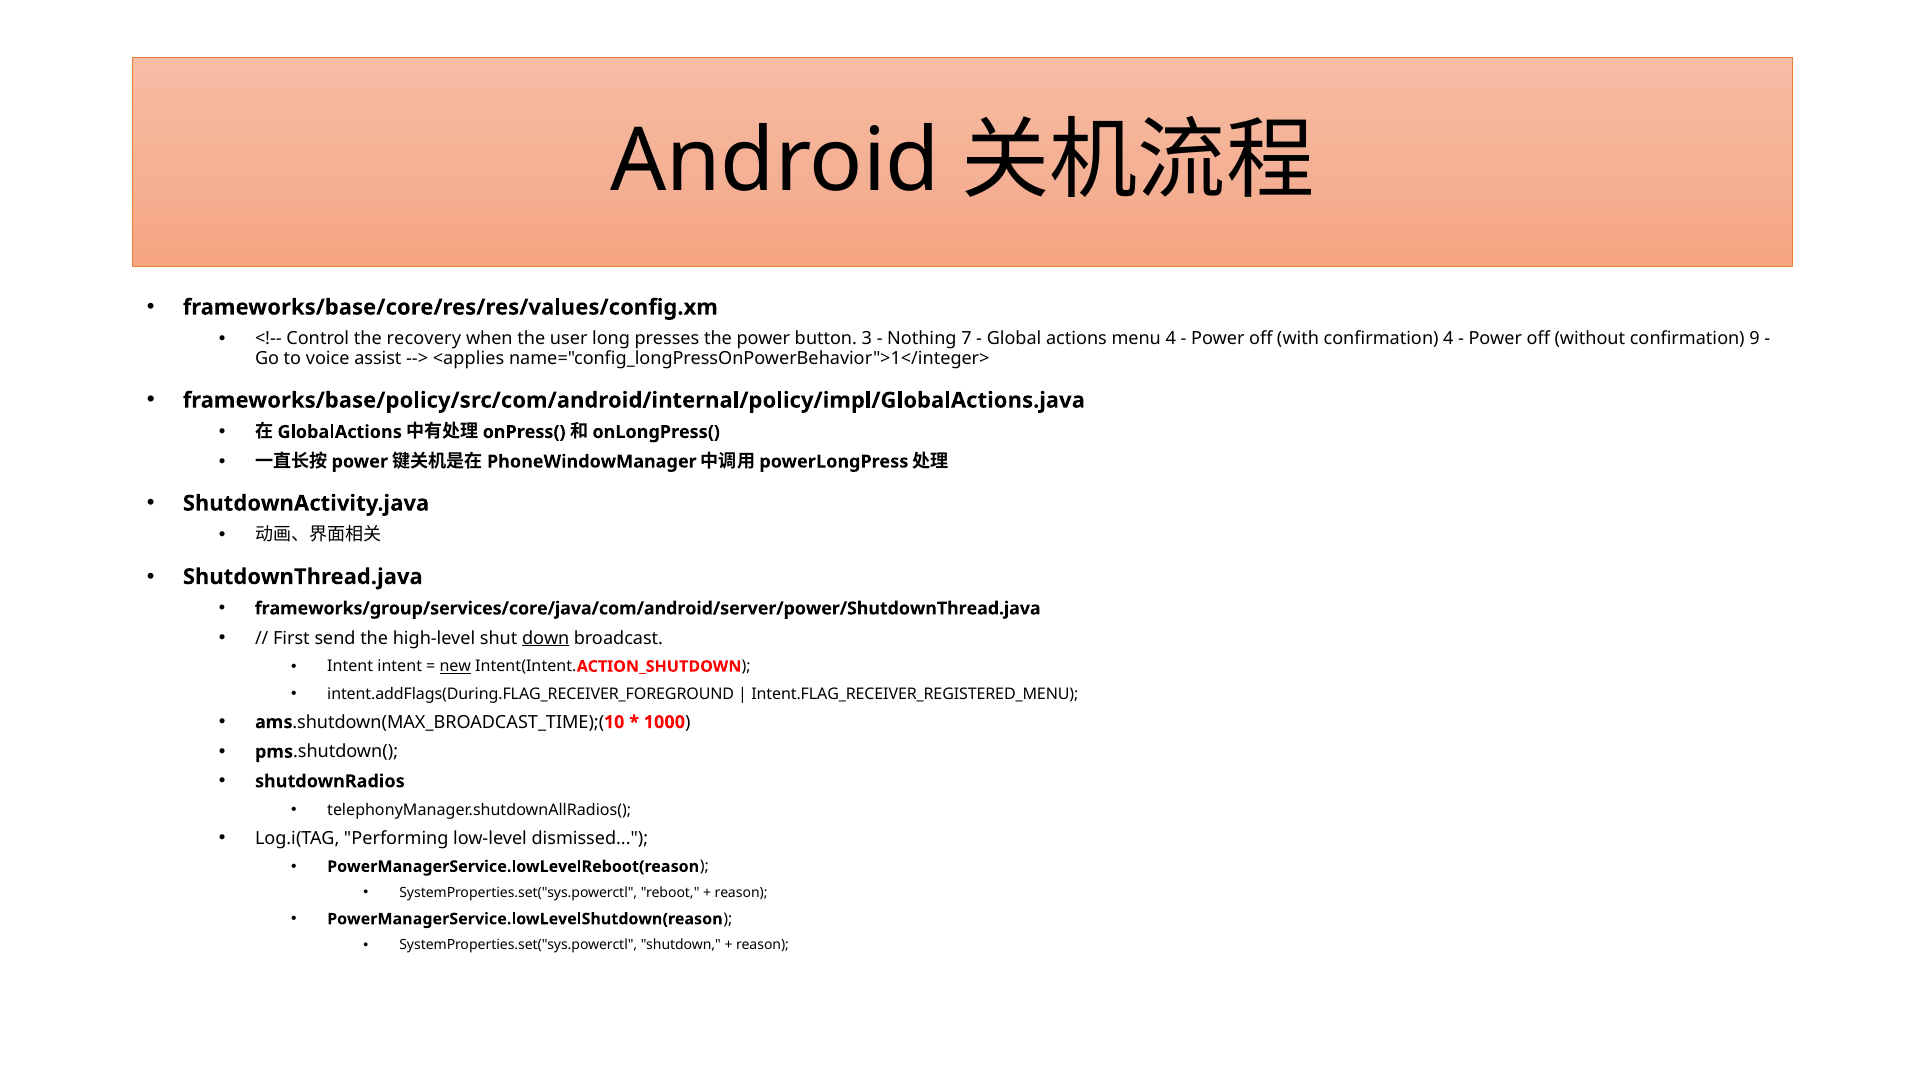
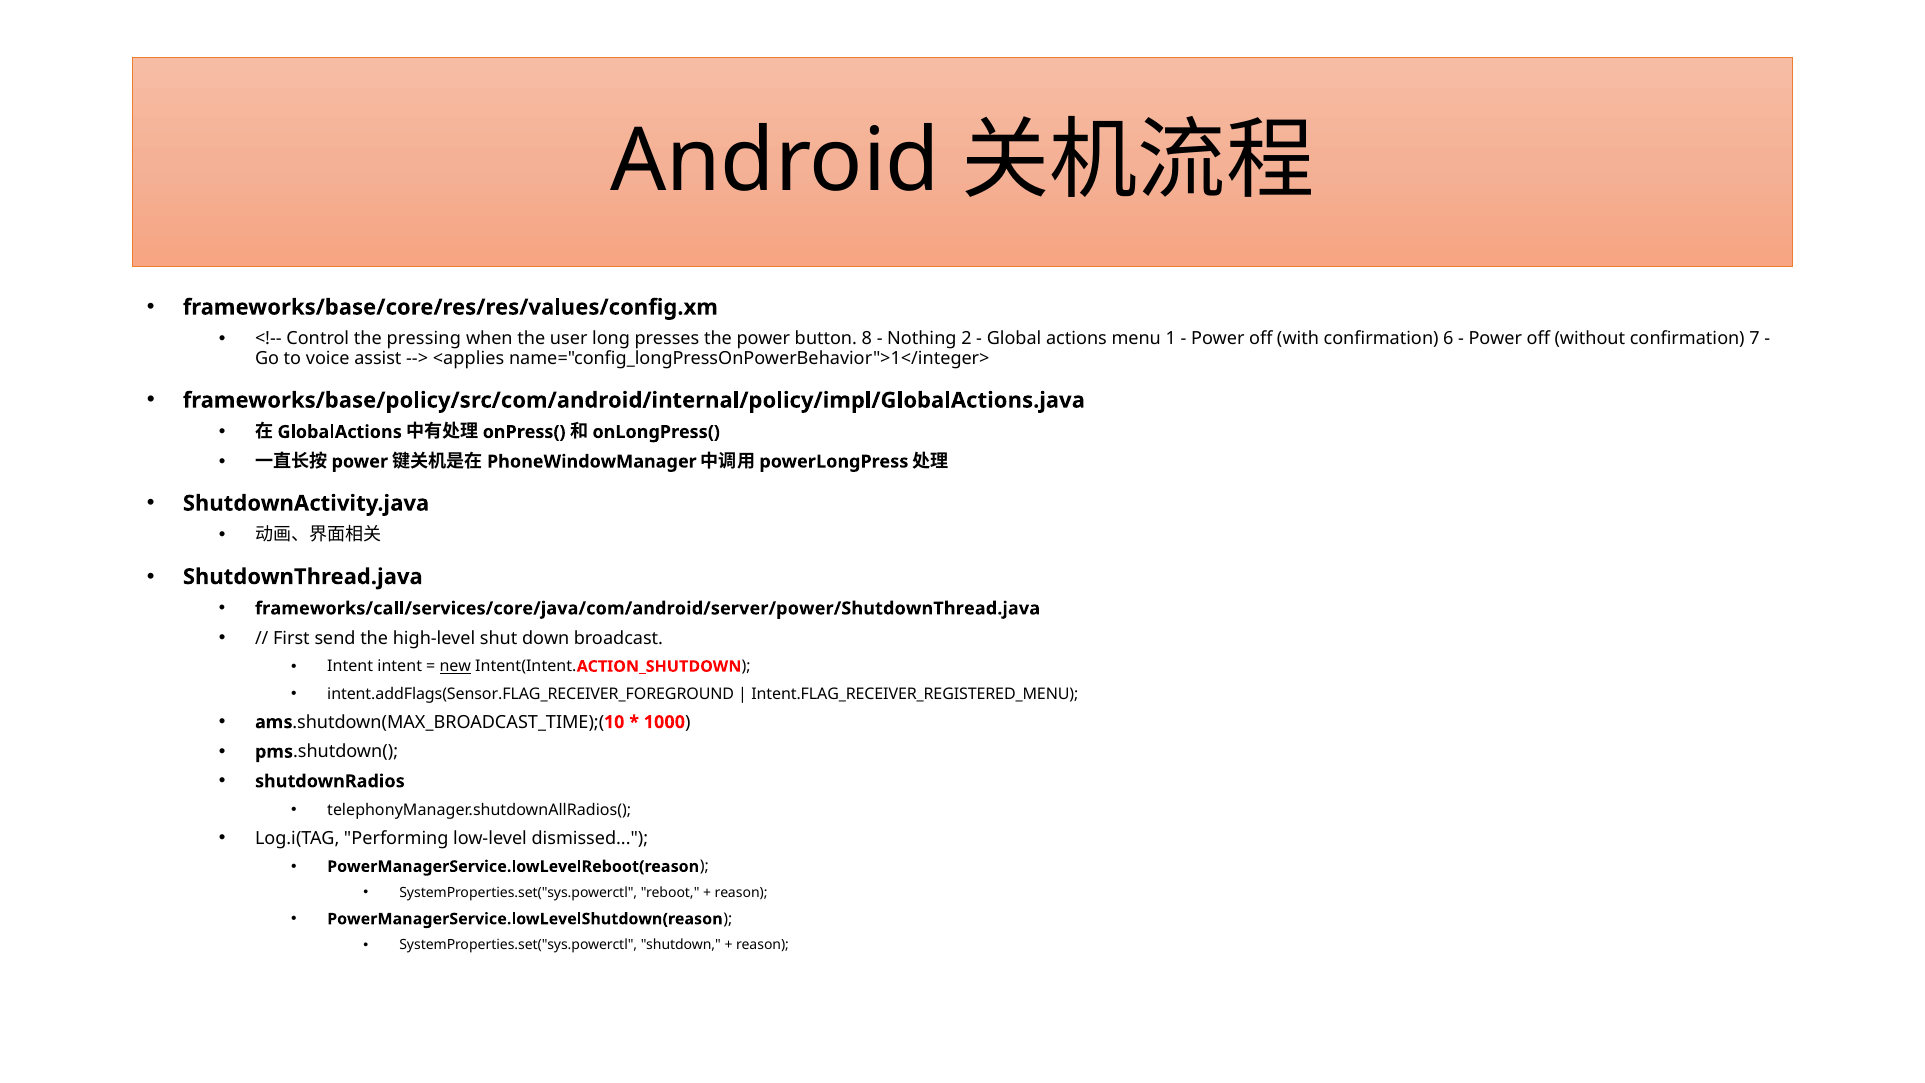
recovery: recovery -> pressing
3: 3 -> 8
7: 7 -> 2
menu 4: 4 -> 1
confirmation 4: 4 -> 6
9: 9 -> 7
frameworks/group/services/core/java/com/android/server/power/ShutdownThread.java: frameworks/group/services/core/java/com/android/server/power/ShutdownThread.java -> frameworks/call/services/core/java/com/android/server/power/ShutdownThread.java
down underline: present -> none
intent.addFlags(During.FLAG_RECEIVER_FOREGROUND: intent.addFlags(During.FLAG_RECEIVER_FOREGROUND -> intent.addFlags(Sensor.FLAG_RECEIVER_FOREGROUND
